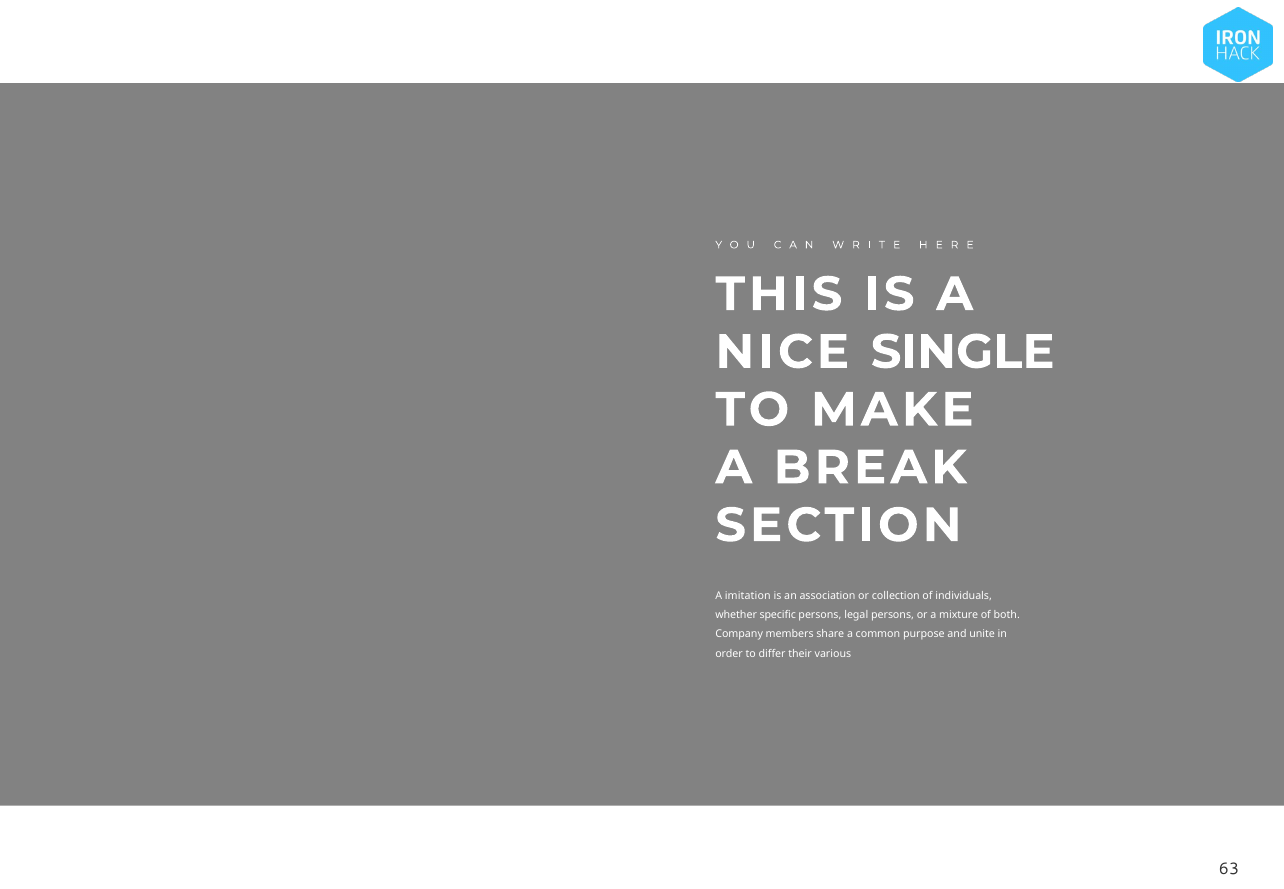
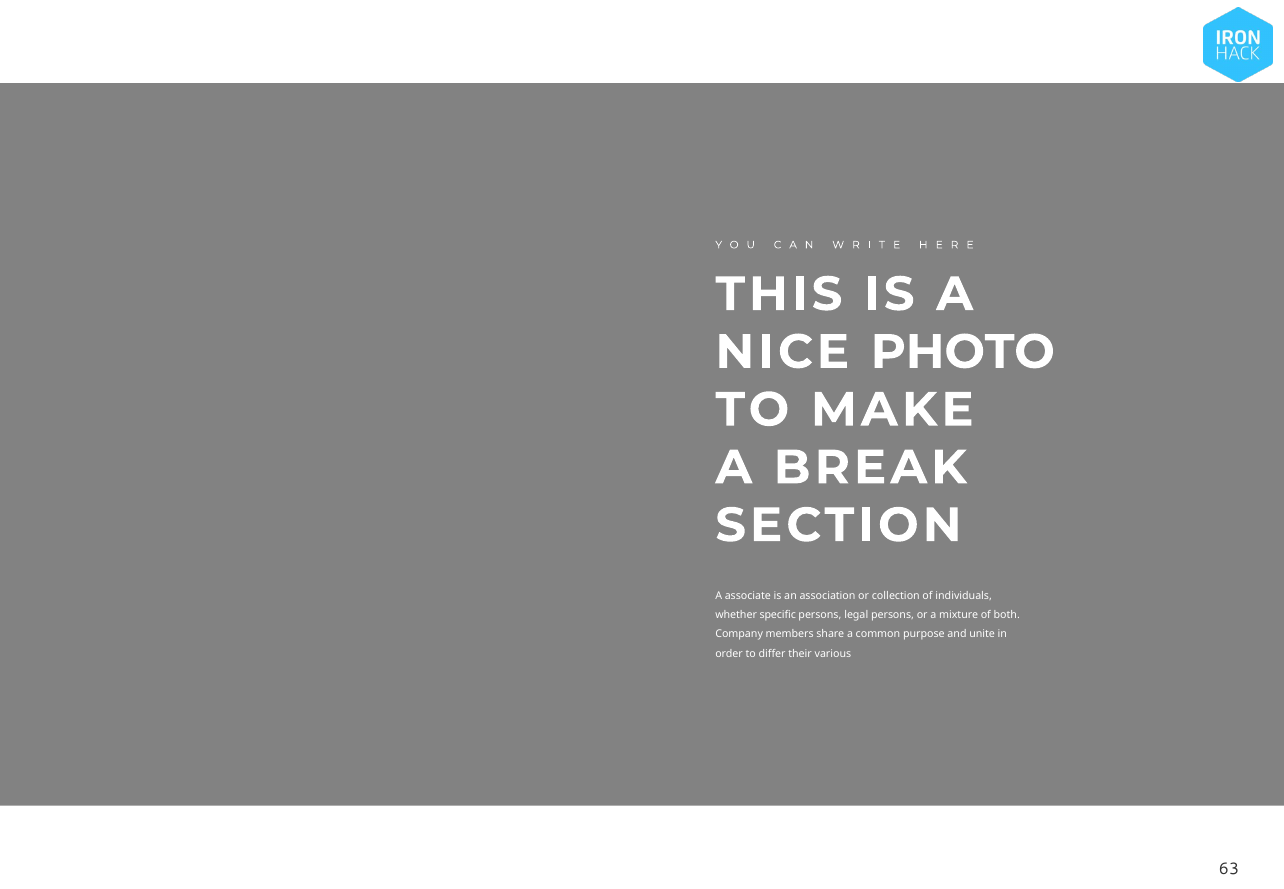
SINGLE: SINGLE -> PHOTO
imitation: imitation -> associate
